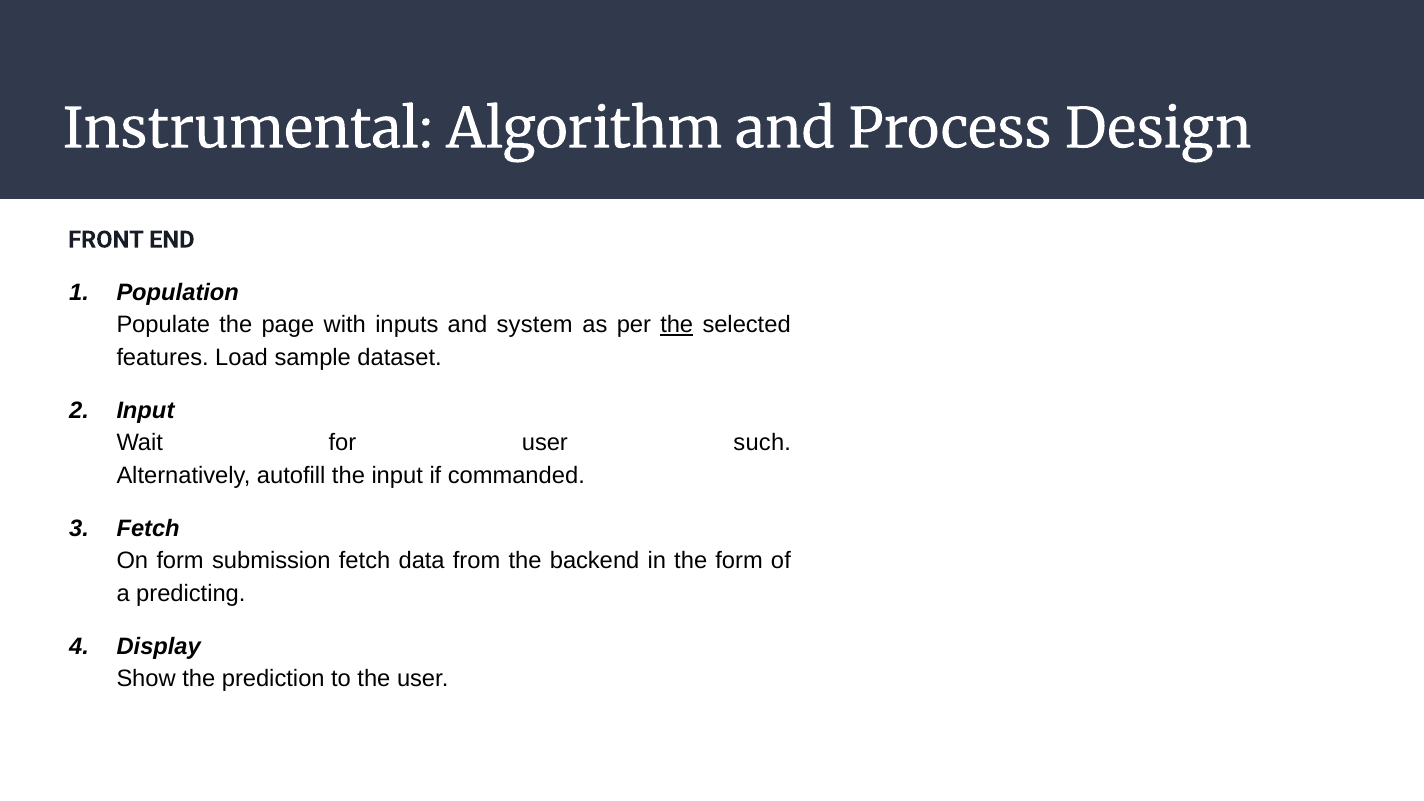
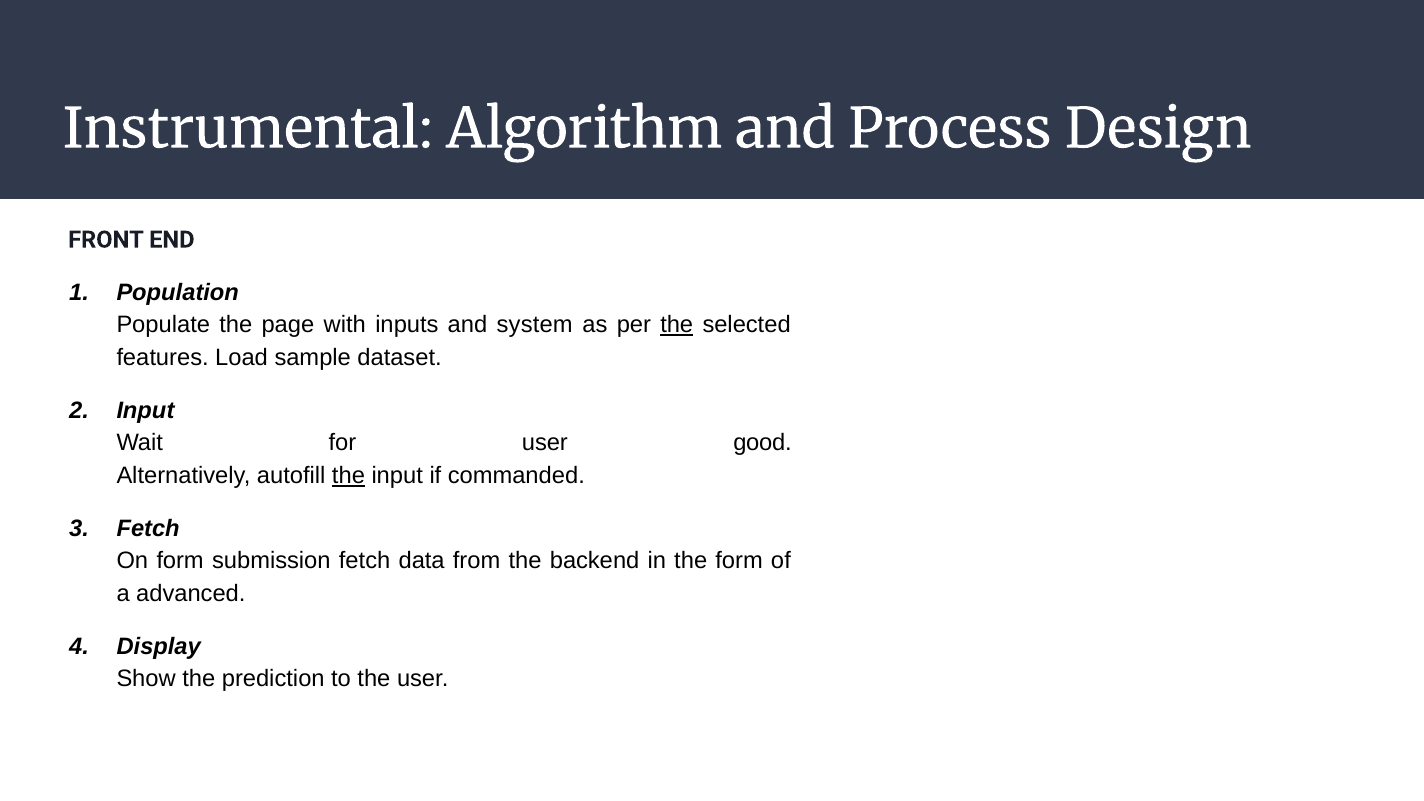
such: such -> good
the at (348, 476) underline: none -> present
predicting: predicting -> advanced
